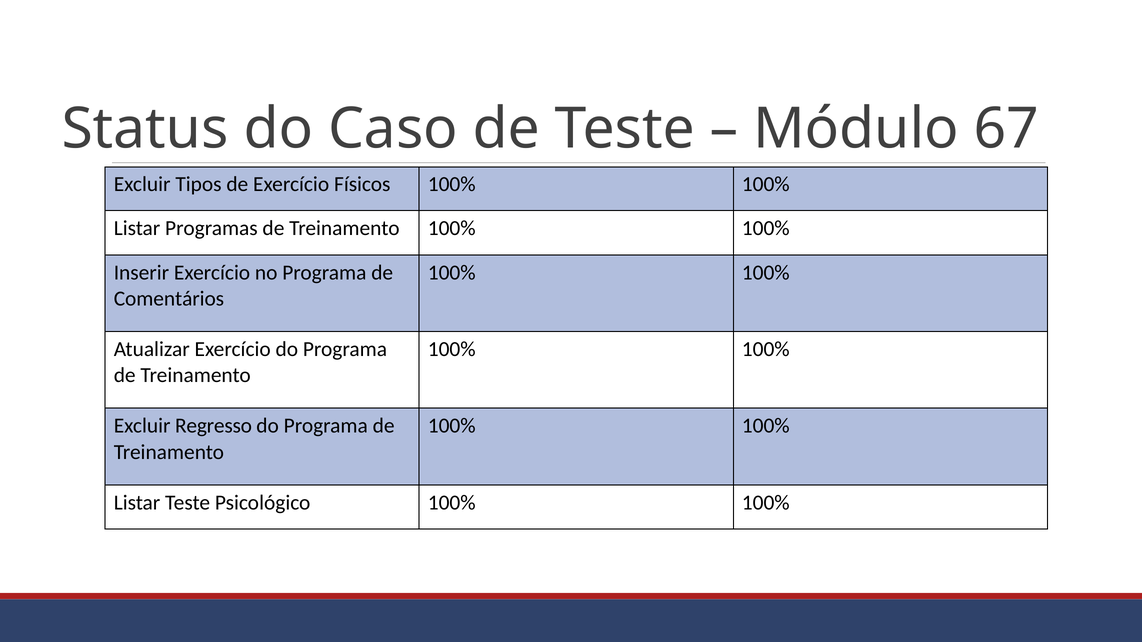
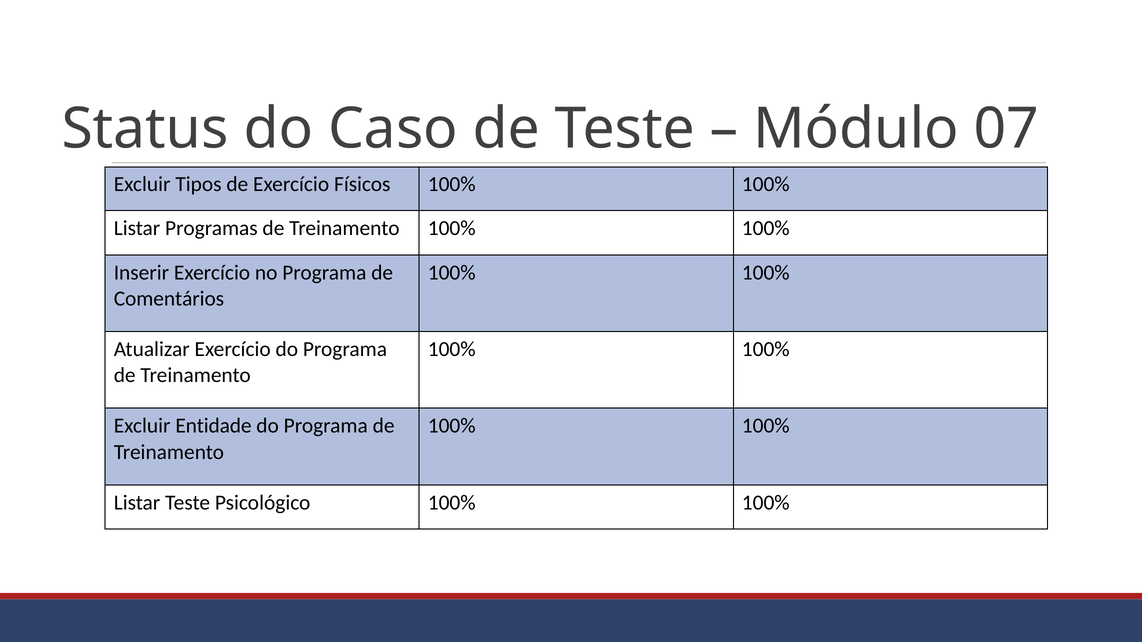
67: 67 -> 07
Regresso: Regresso -> Entidade
